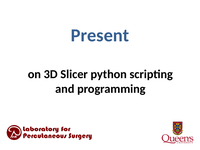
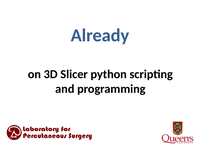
Present: Present -> Already
